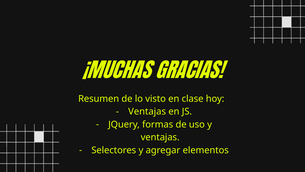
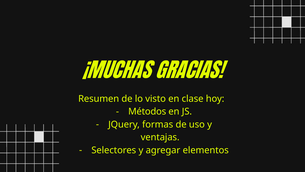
Ventajas at (147, 111): Ventajas -> Métodos
